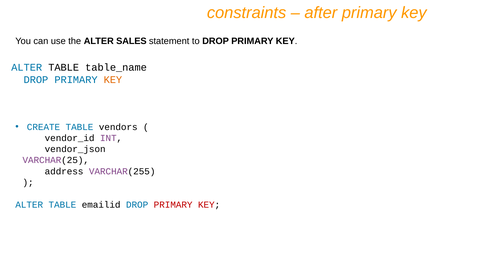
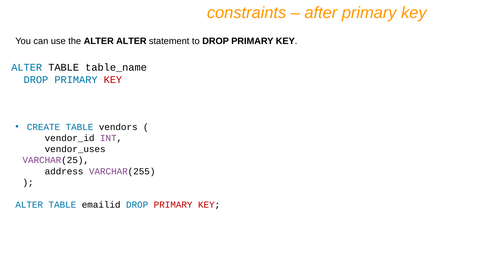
ALTER SALES: SALES -> ALTER
KEY at (113, 80) colour: orange -> red
vendor_json: vendor_json -> vendor_uses
